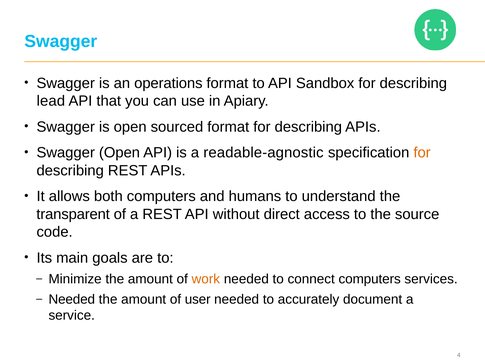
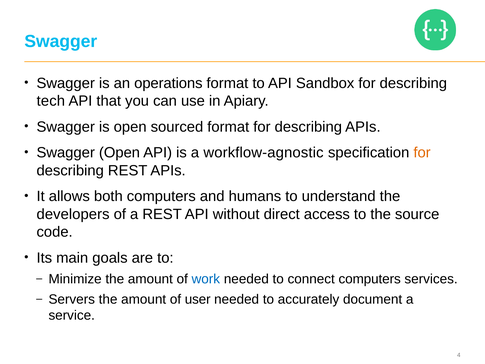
lead: lead -> tech
readable-agnostic: readable-agnostic -> workflow-agnostic
transparent: transparent -> developers
work colour: orange -> blue
Needed at (72, 299): Needed -> Servers
